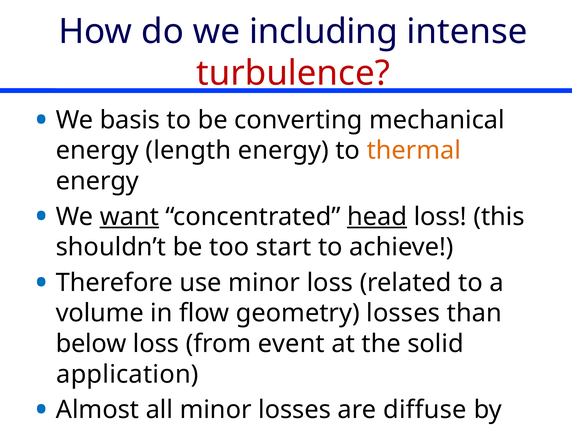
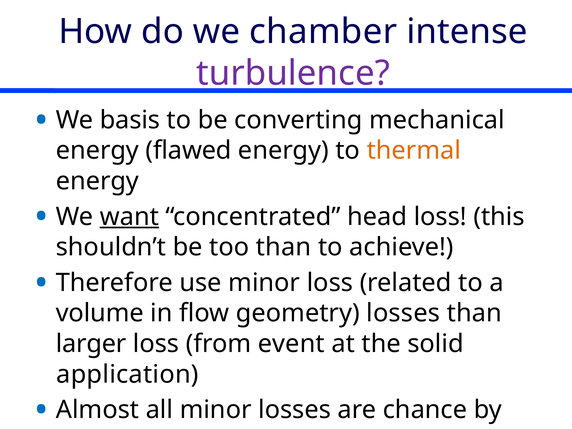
including: including -> chamber
turbulence colour: red -> purple
length: length -> flawed
head underline: present -> none
too start: start -> than
below: below -> larger
diffuse: diffuse -> chance
